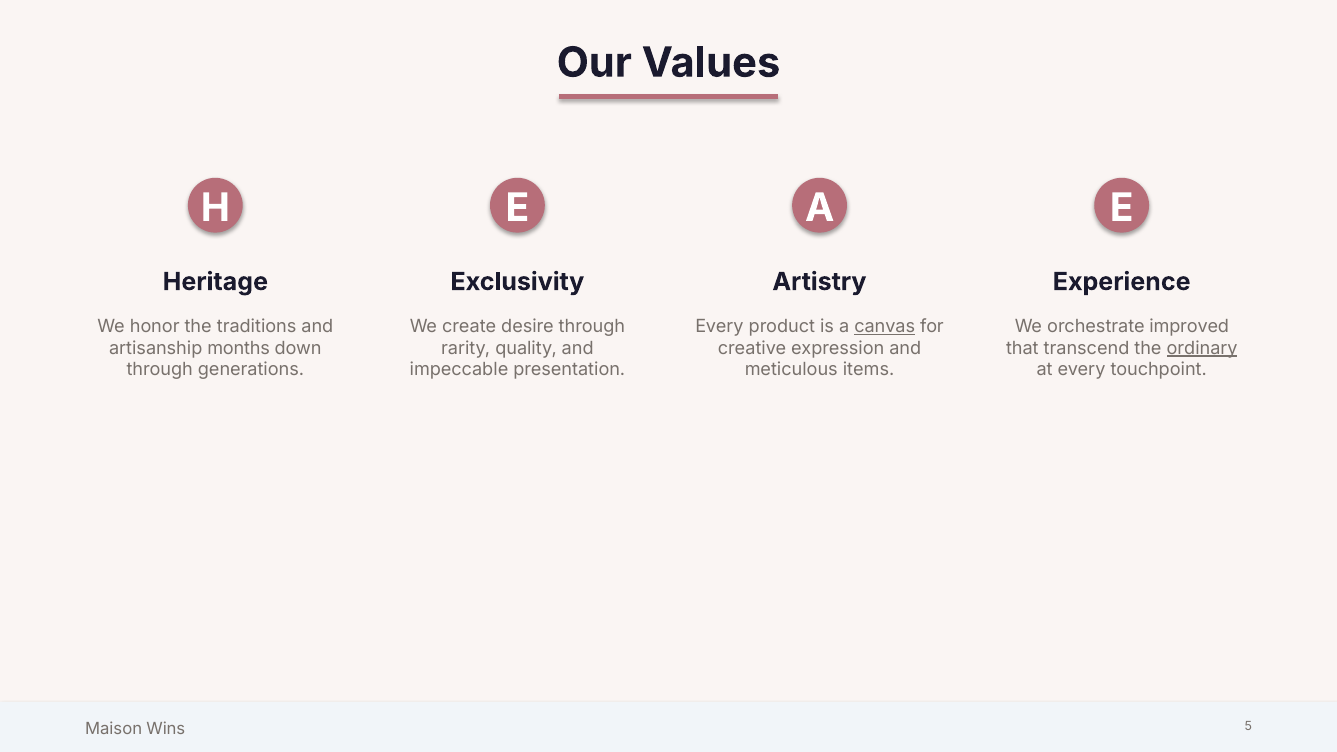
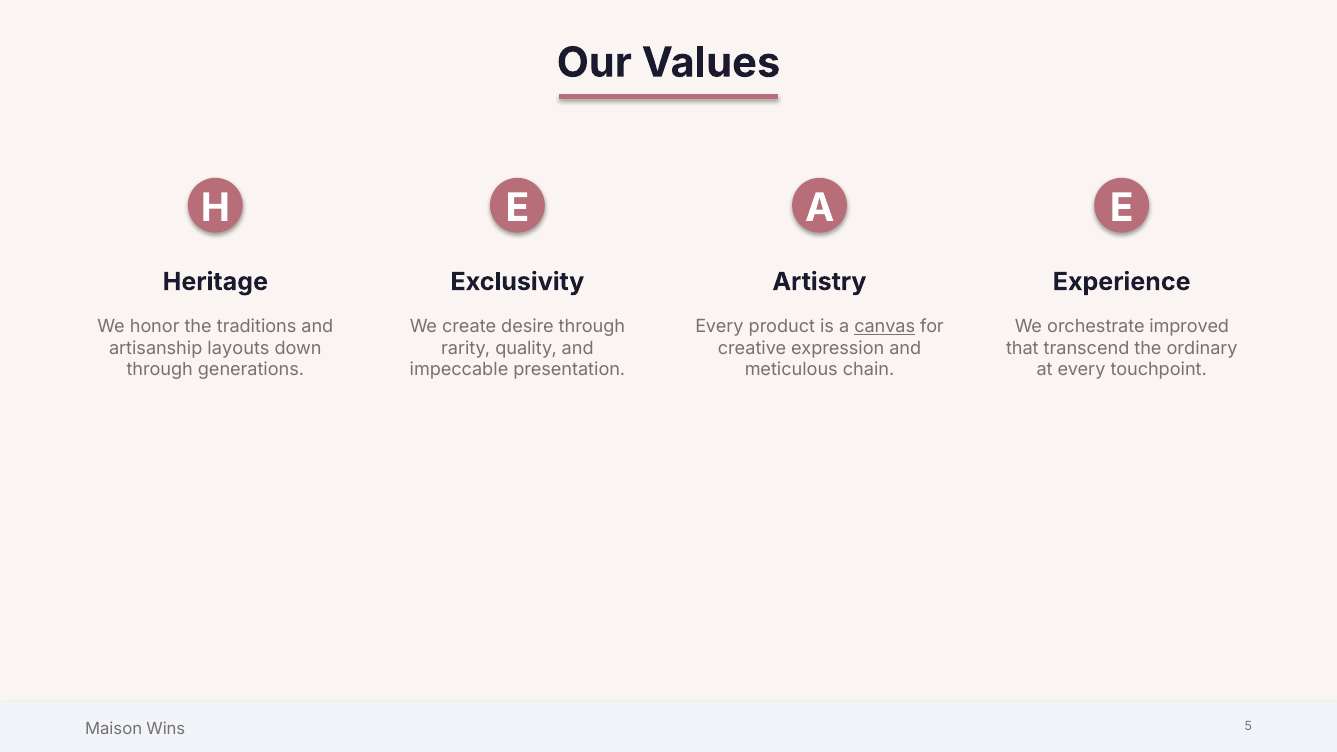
months: months -> layouts
ordinary underline: present -> none
items: items -> chain
